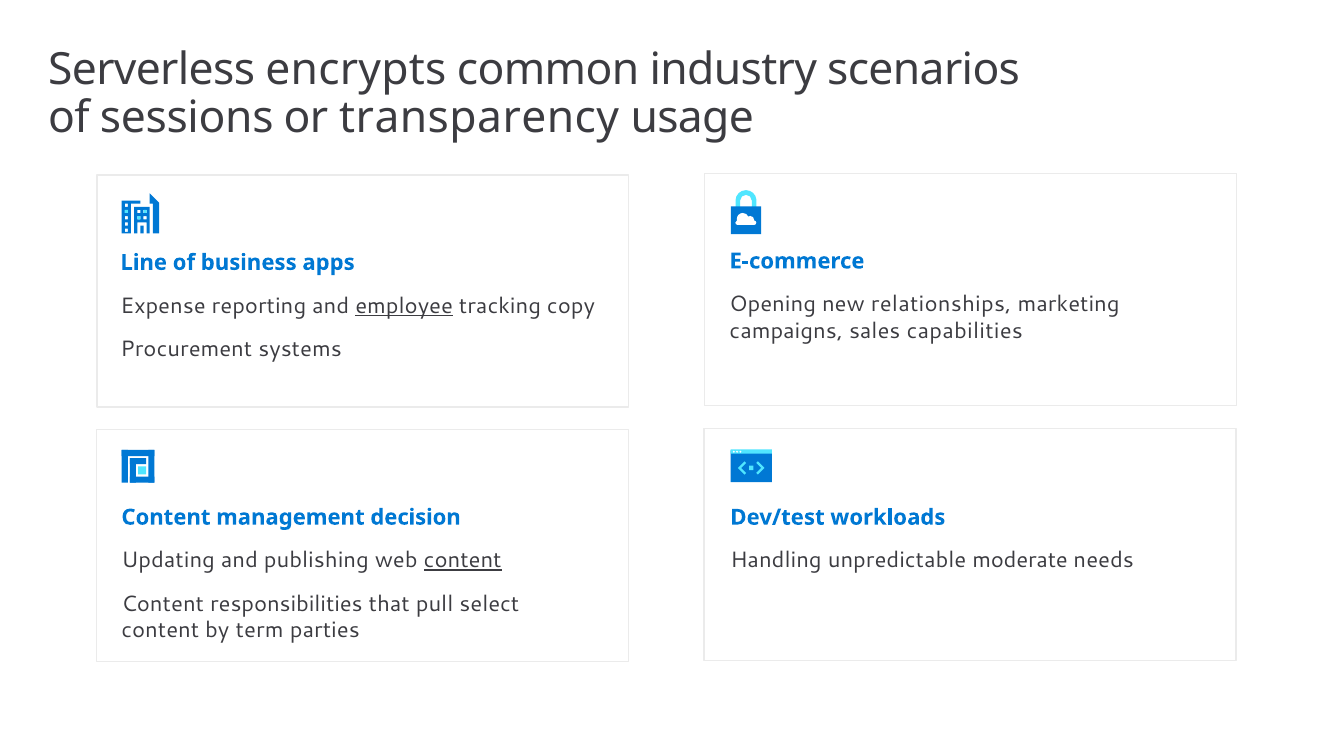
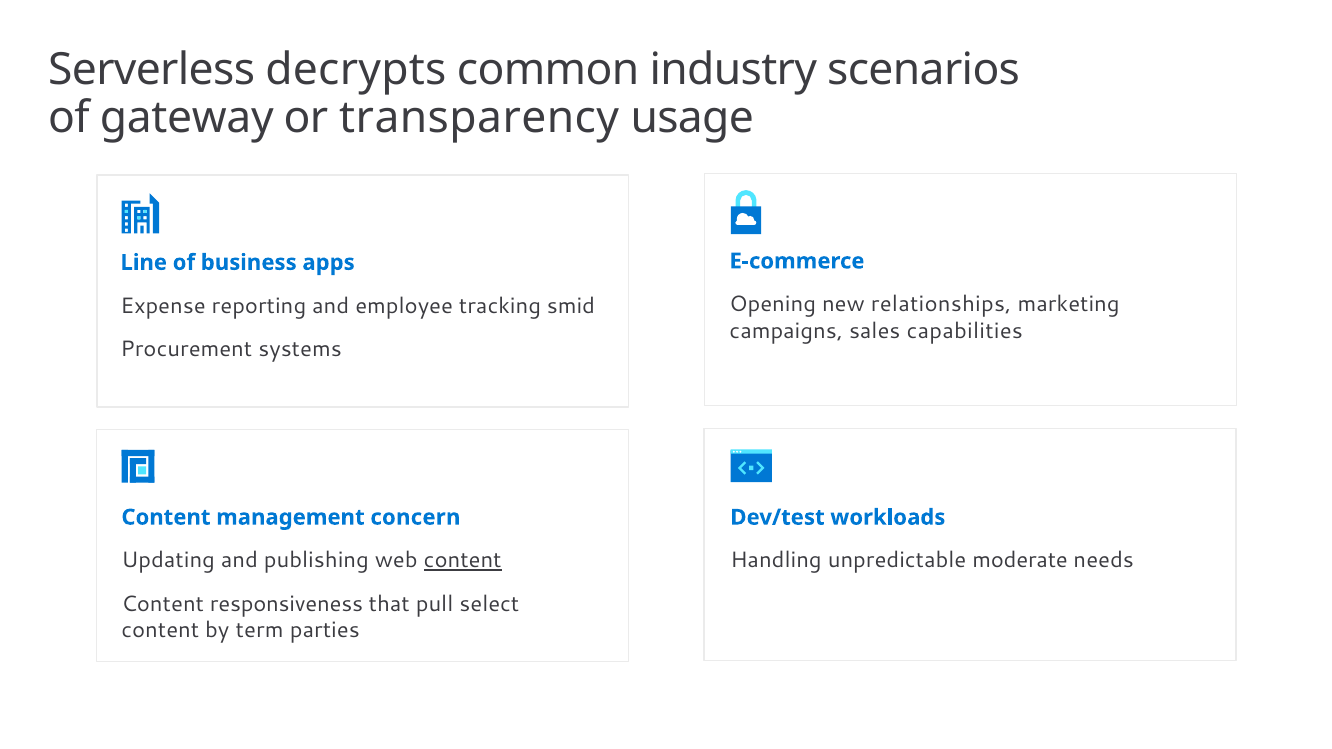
encrypts: encrypts -> decrypts
sessions: sessions -> gateway
employee underline: present -> none
copy: copy -> smid
decision: decision -> concern
responsibilities: responsibilities -> responsiveness
